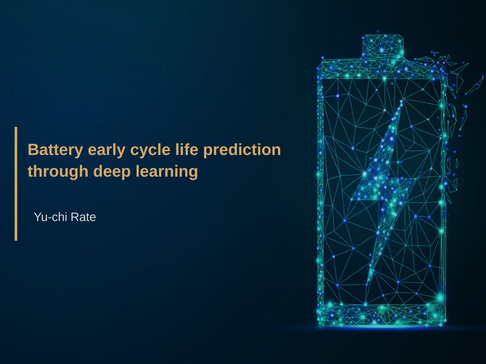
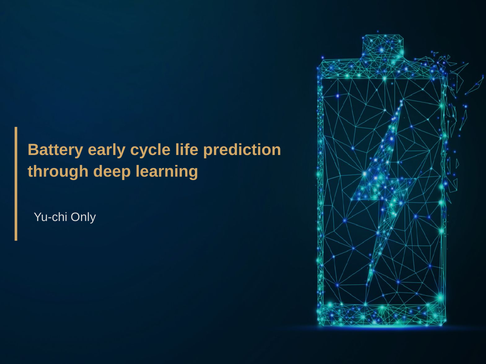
Rate: Rate -> Only
